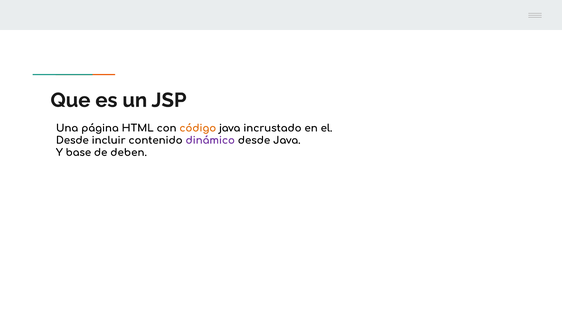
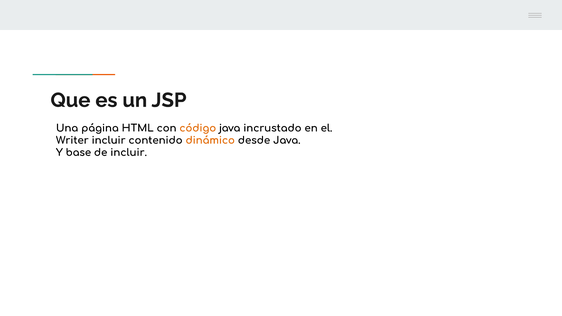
Desde at (72, 140): Desde -> Writer
dinámico colour: purple -> orange
de deben: deben -> incluir
